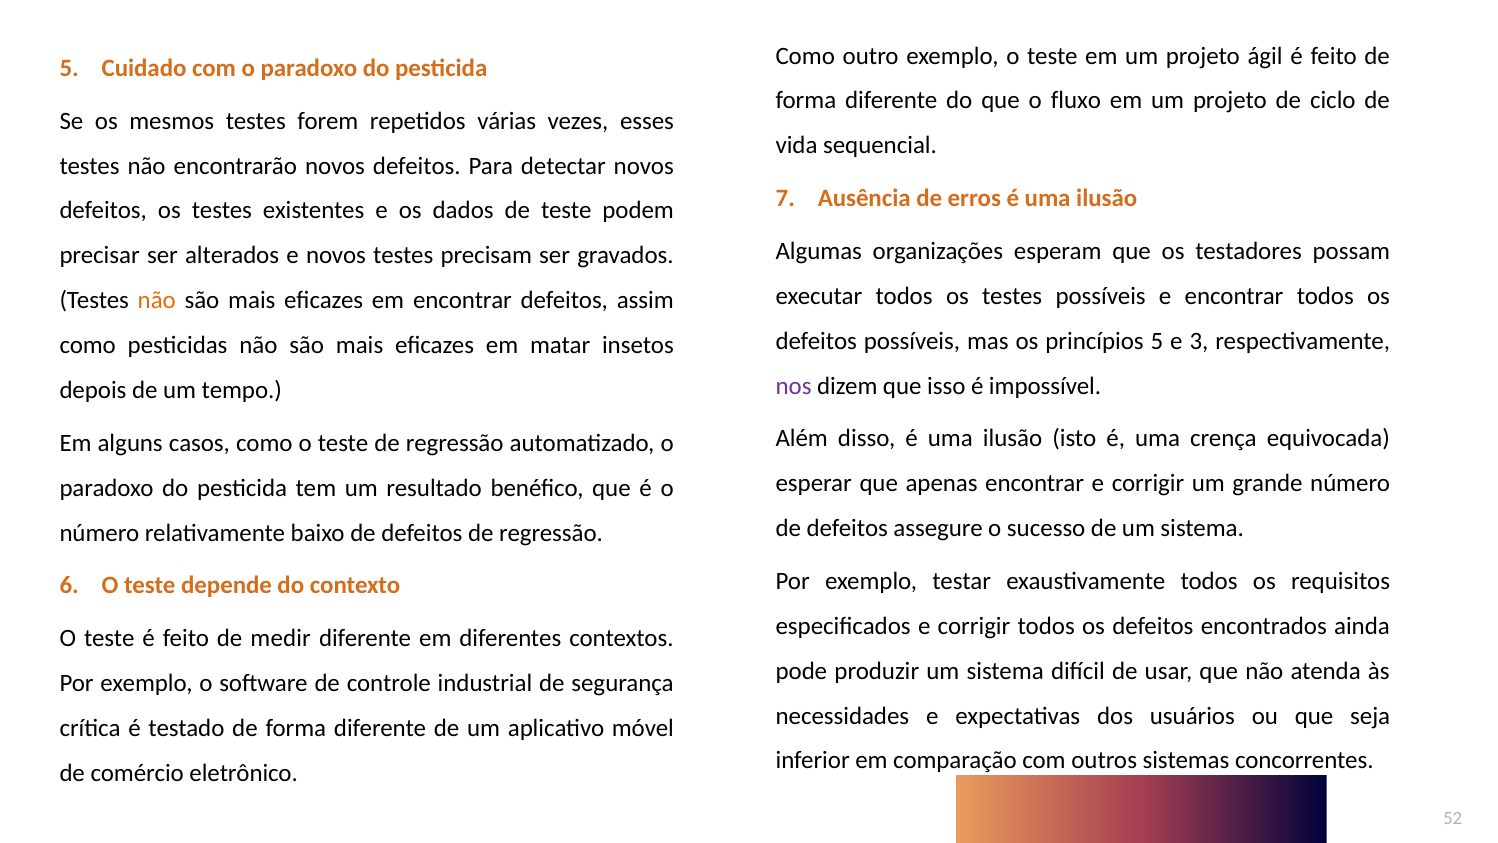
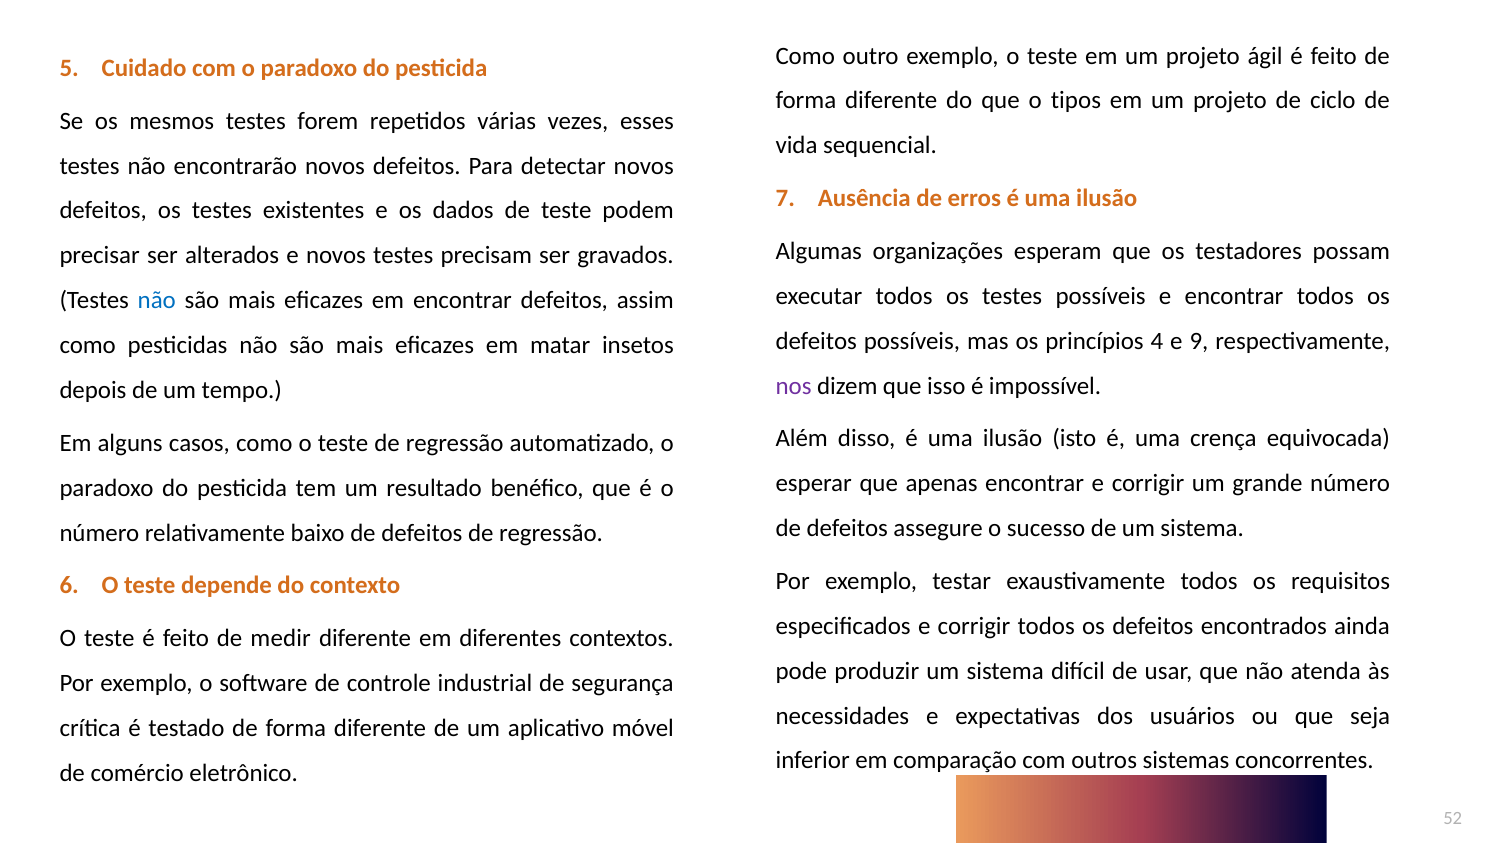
fluxo: fluxo -> tipos
não at (157, 300) colour: orange -> blue
princípios 5: 5 -> 4
3: 3 -> 9
